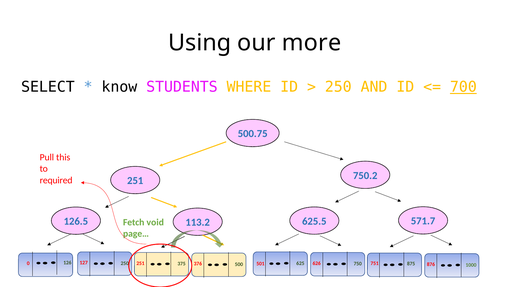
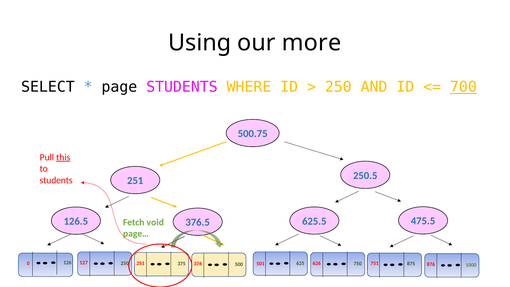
know: know -> page
this underline: none -> present
required at (56, 180): required -> students
750.2: 750.2 -> 250.5
113.2: 113.2 -> 376.5
571.7: 571.7 -> 475.5
